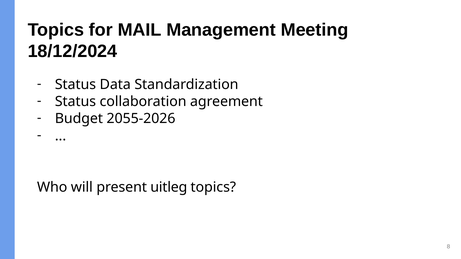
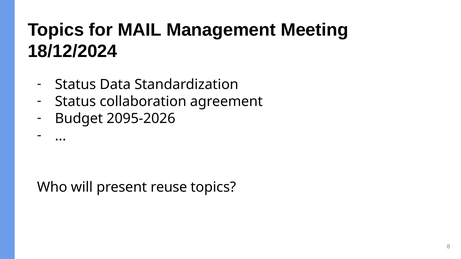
2055-2026: 2055-2026 -> 2095-2026
uitleg: uitleg -> reuse
